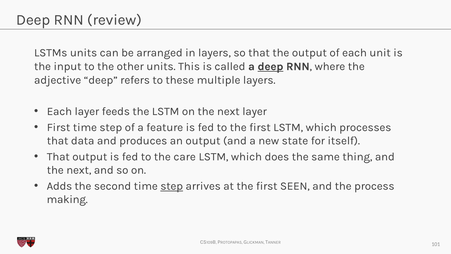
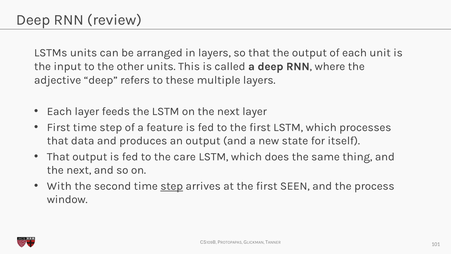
deep at (270, 66) underline: present -> none
Adds: Adds -> With
making: making -> window
